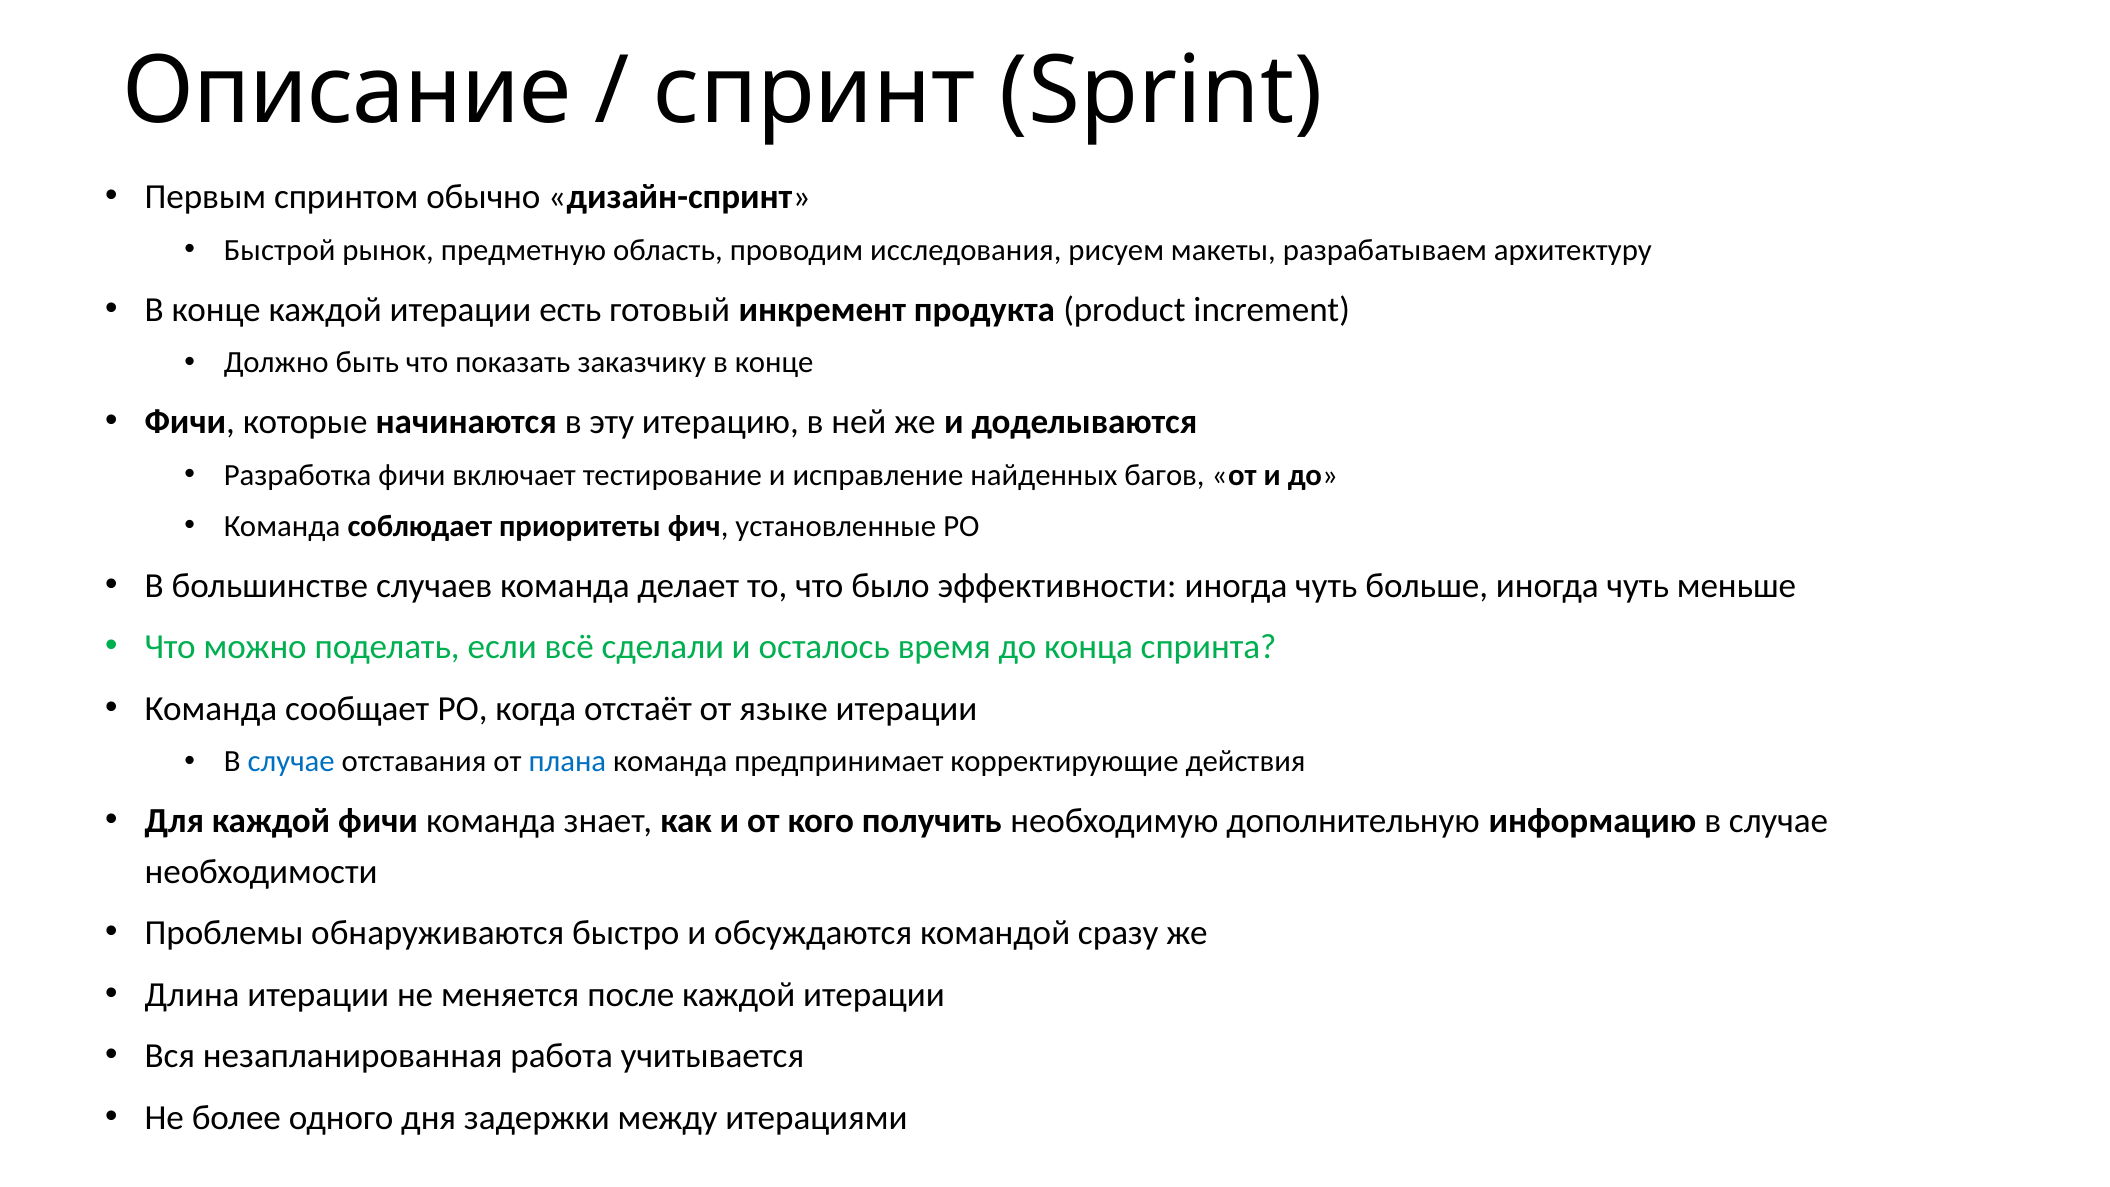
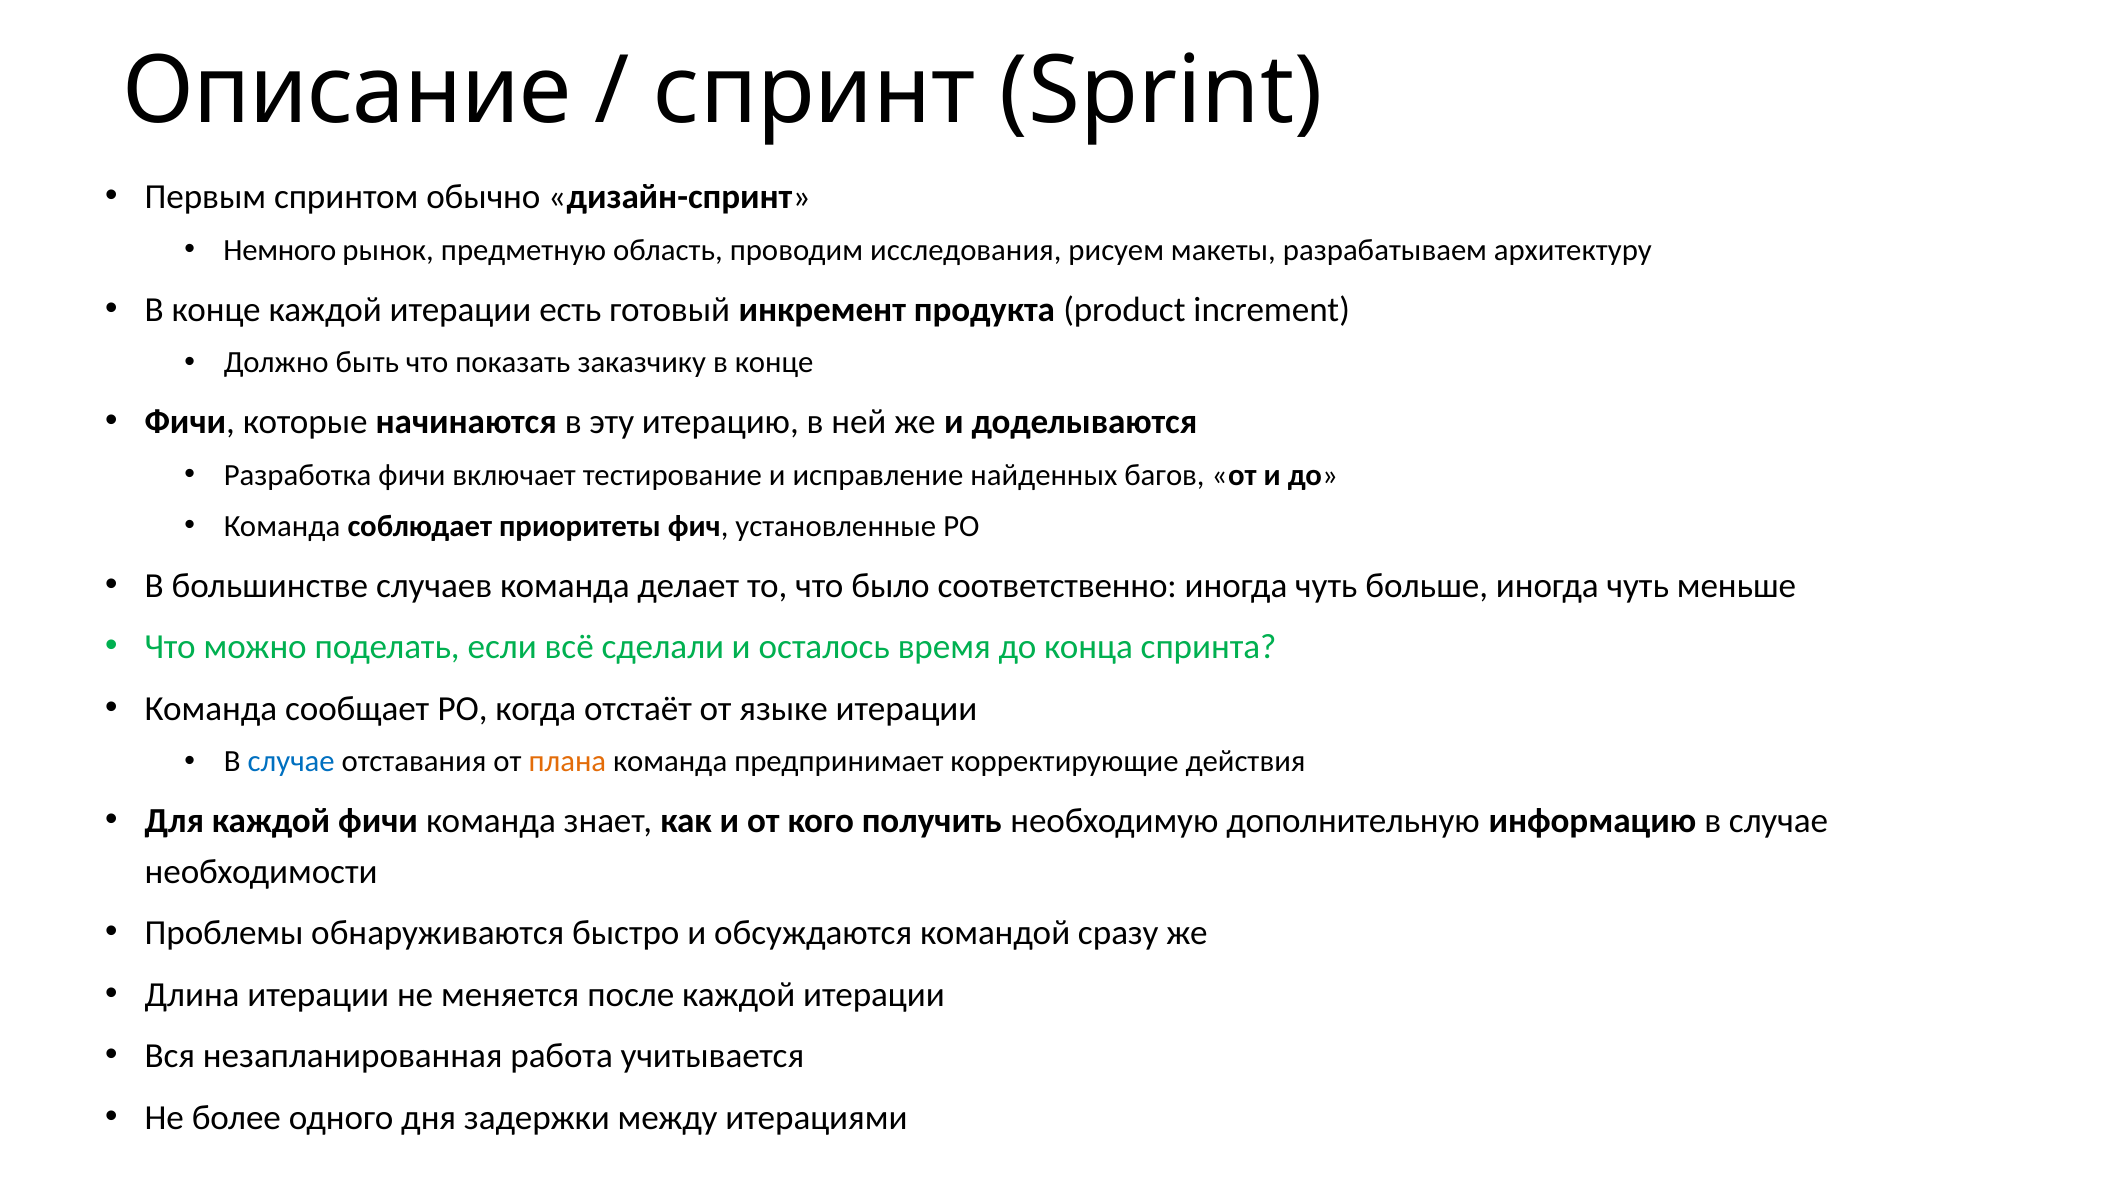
Быстрой: Быстрой -> Немного
эффективности: эффективности -> соответственно
плана colour: blue -> orange
